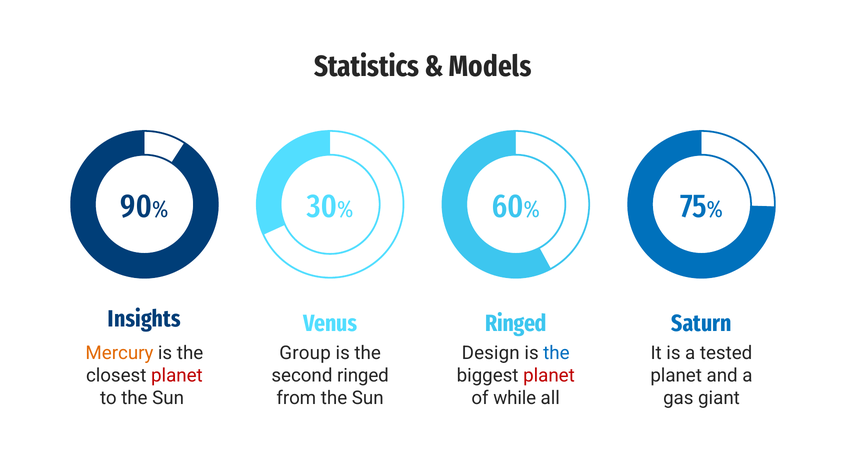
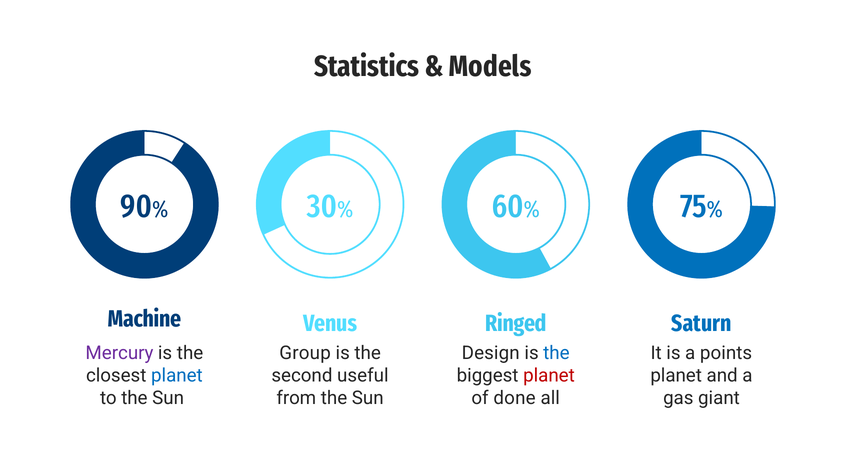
Insights: Insights -> Machine
Mercury colour: orange -> purple
tested: tested -> points
planet at (177, 375) colour: red -> blue
second ringed: ringed -> useful
while: while -> done
